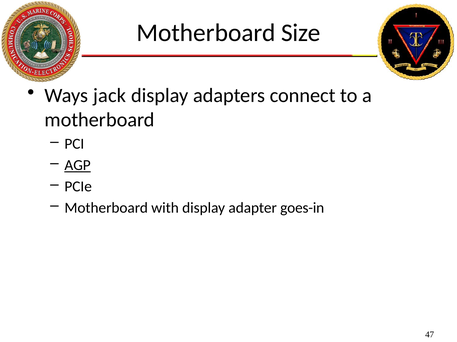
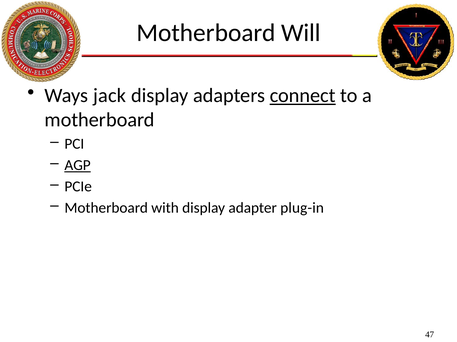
Size: Size -> Will
connect underline: none -> present
goes-in: goes-in -> plug-in
